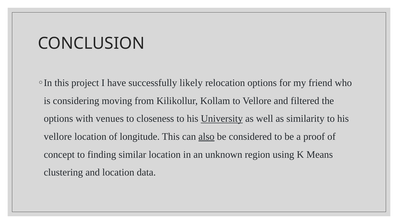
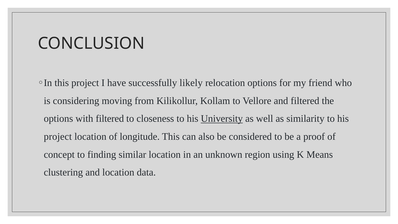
with venues: venues -> filtered
vellore at (58, 137): vellore -> project
also underline: present -> none
